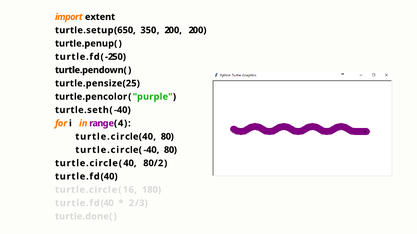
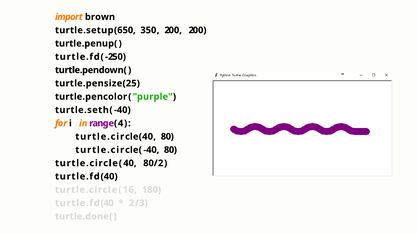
extent: extent -> brown
